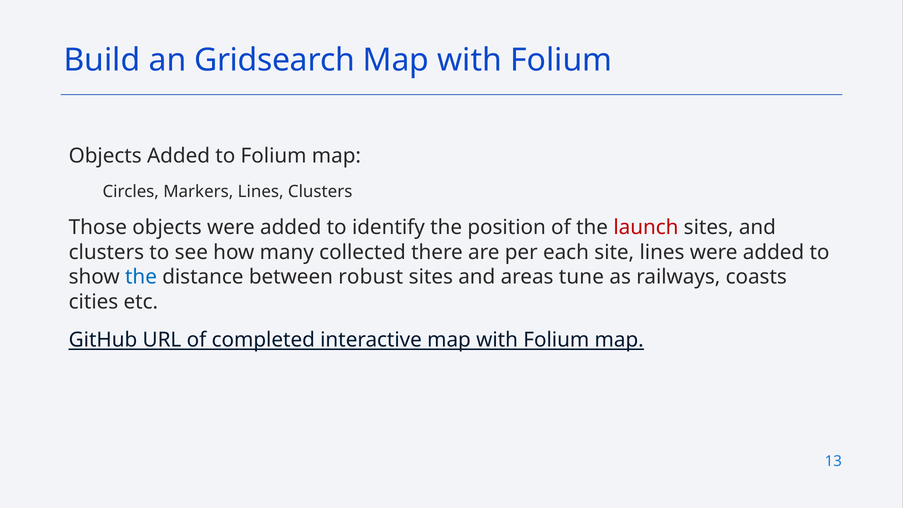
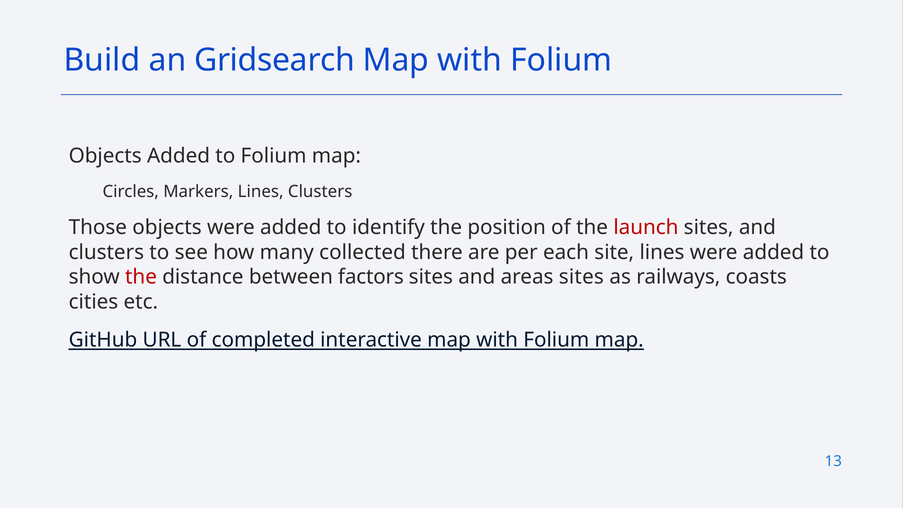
the at (141, 277) colour: blue -> red
robust: robust -> factors
areas tune: tune -> sites
